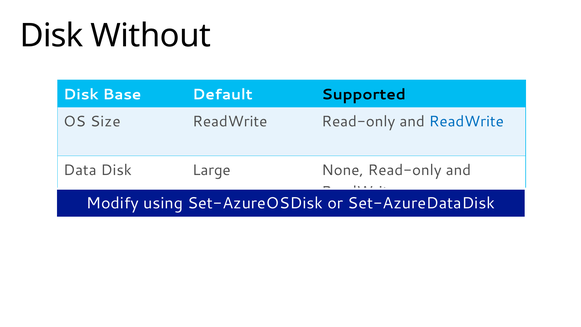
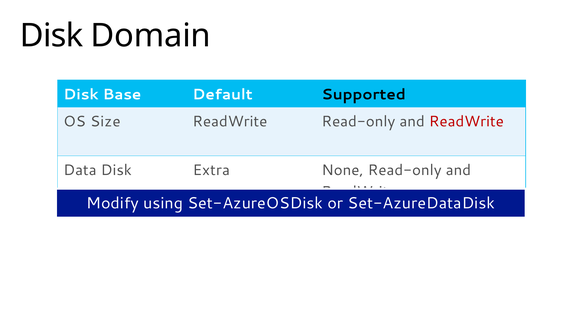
Without: Without -> Domain
ReadWrite at (466, 122) colour: blue -> red
Large: Large -> Extra
